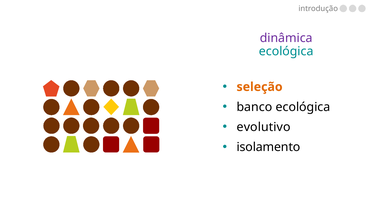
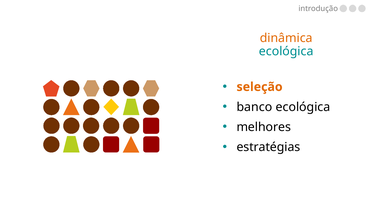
dinâmica colour: purple -> orange
evolutivo: evolutivo -> melhores
isolamento: isolamento -> estratégias
